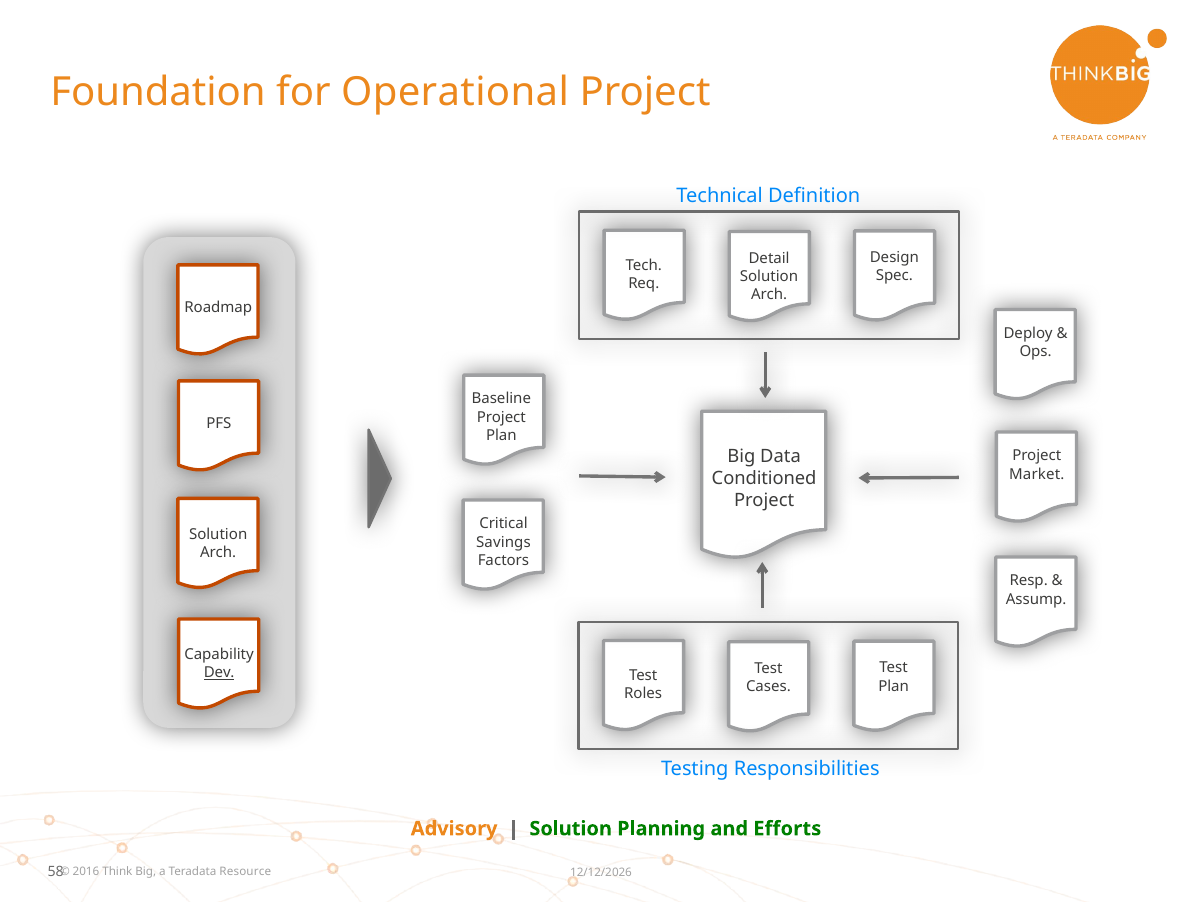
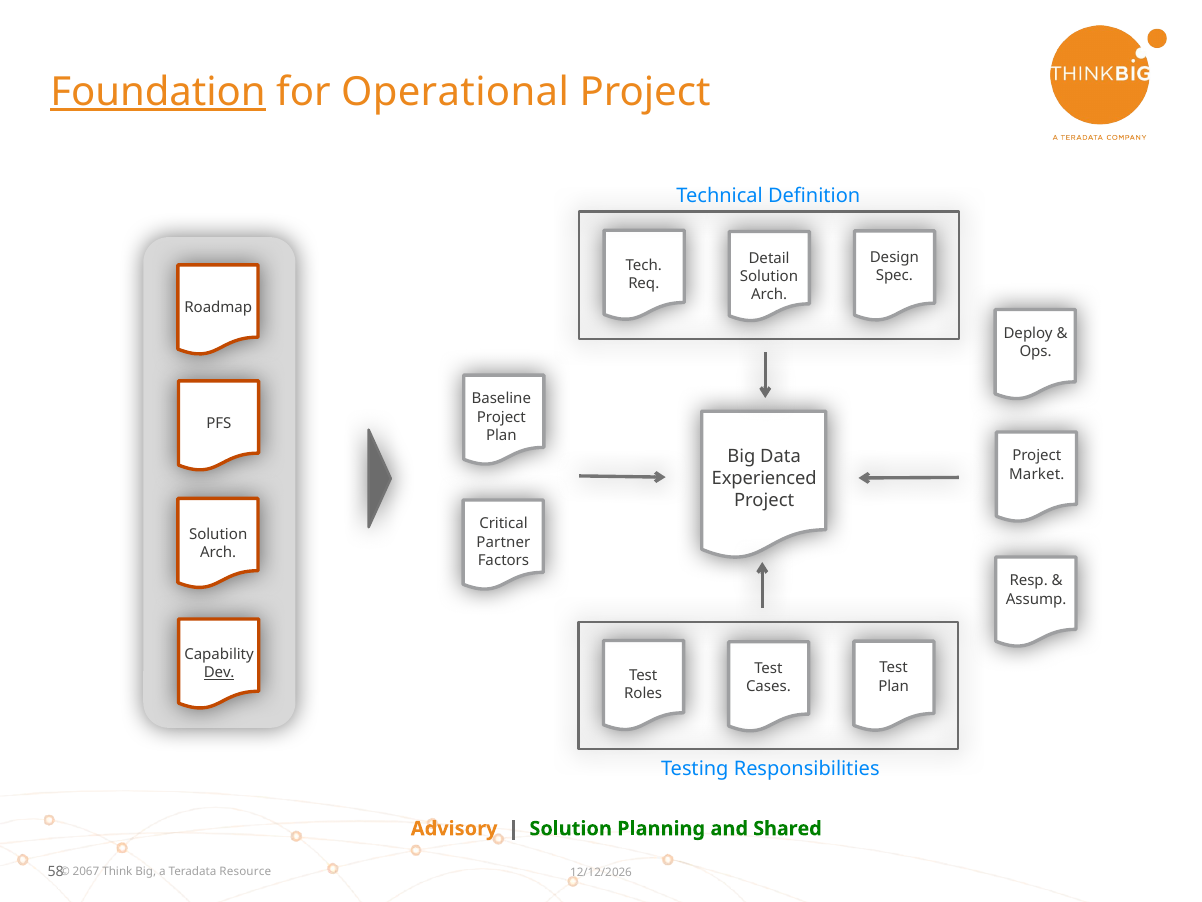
Foundation underline: none -> present
Conditioned: Conditioned -> Experienced
Savings: Savings -> Partner
Efforts: Efforts -> Shared
2016: 2016 -> 2067
